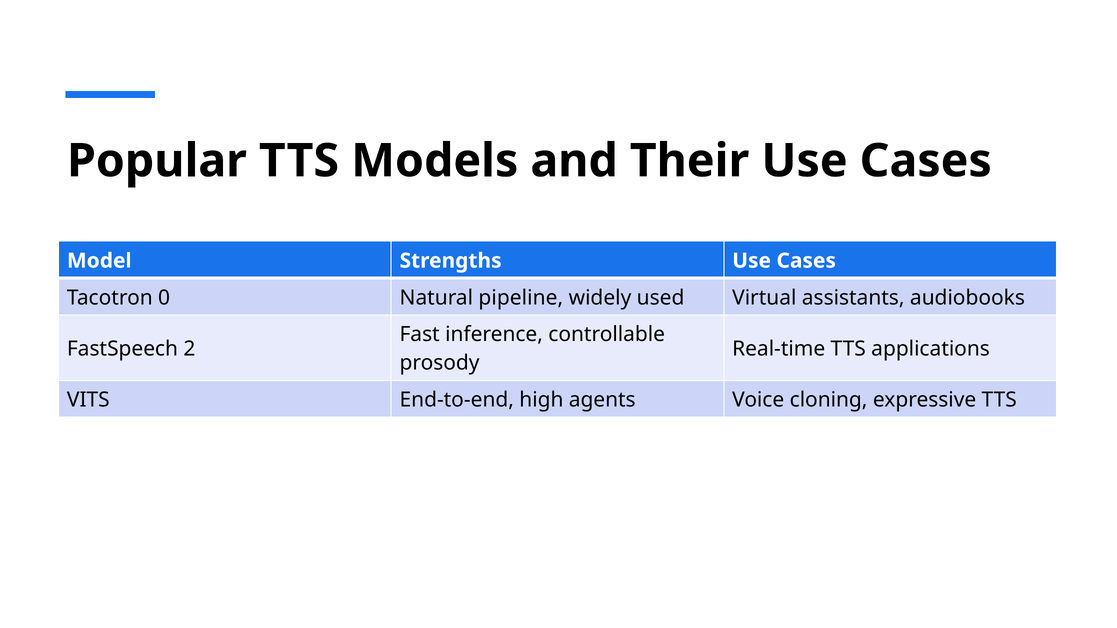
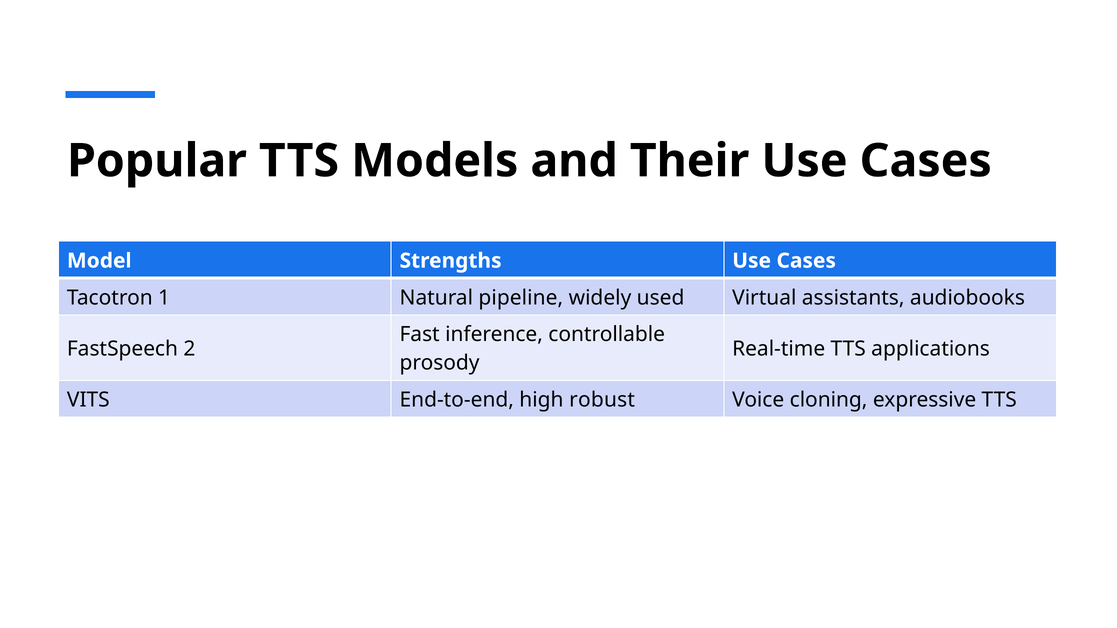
0: 0 -> 1
agents: agents -> robust
